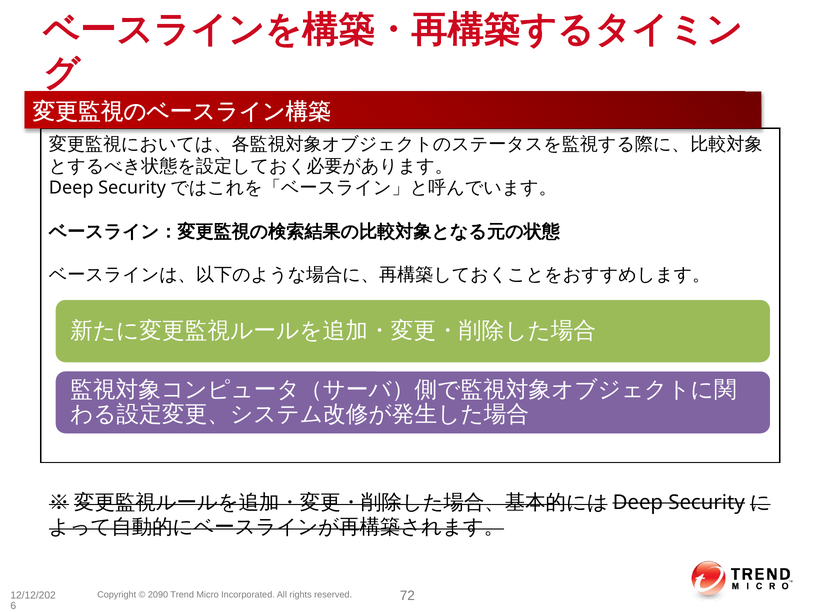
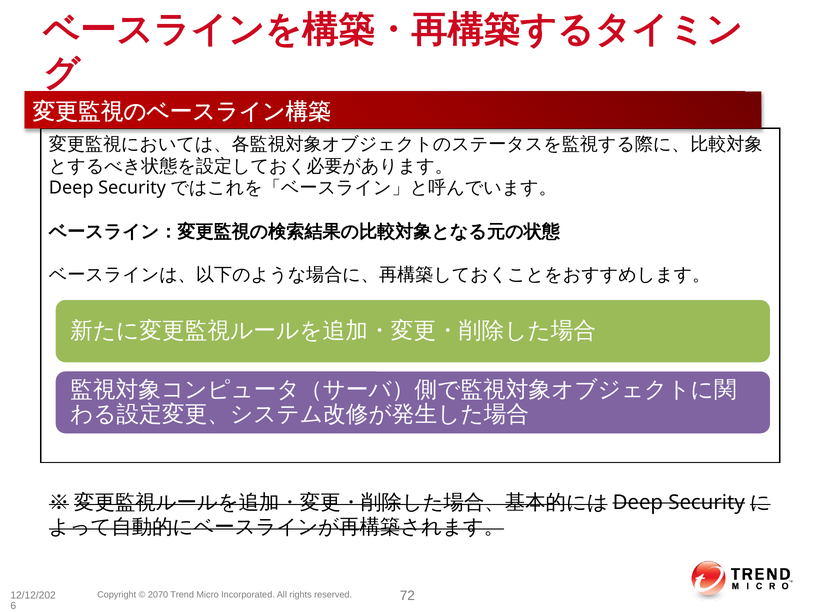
2090: 2090 -> 2070
